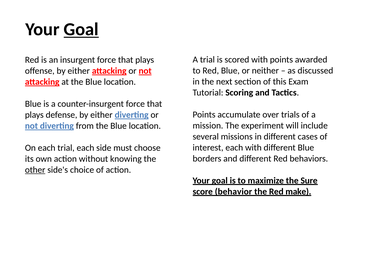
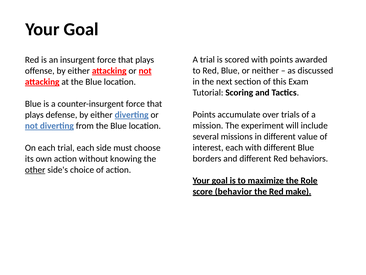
Goal at (81, 29) underline: present -> none
cases: cases -> value
Sure: Sure -> Role
